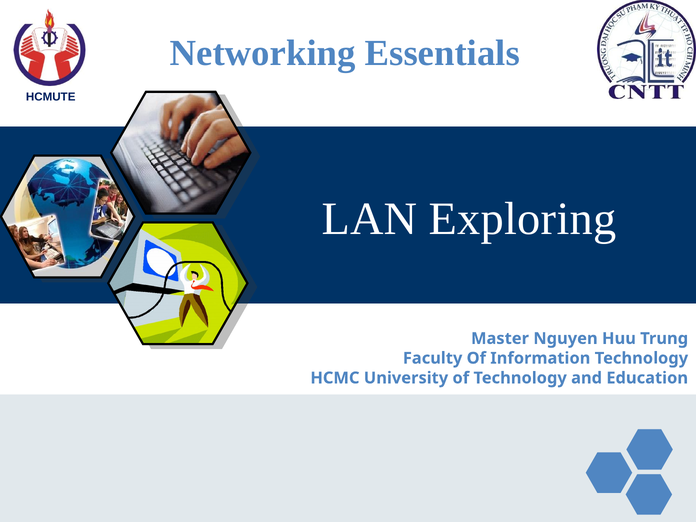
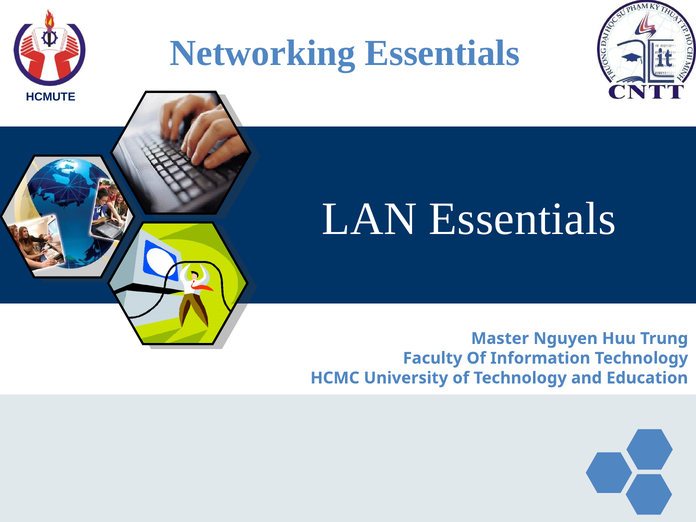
LAN Exploring: Exploring -> Essentials
